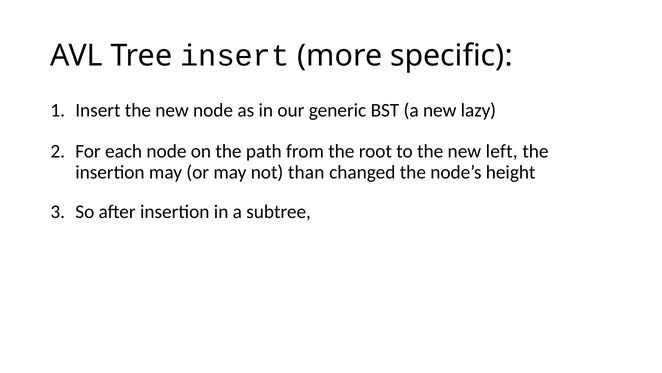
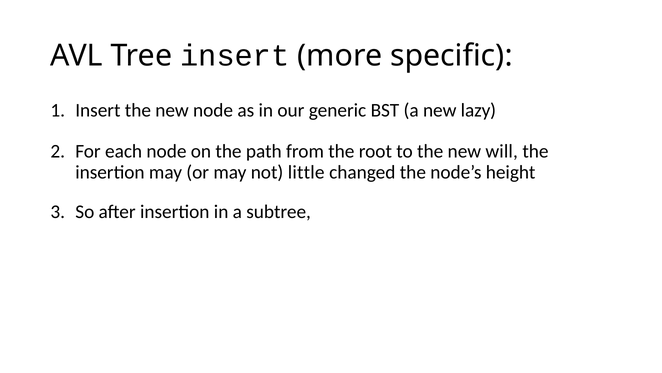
left: left -> will
than: than -> little
